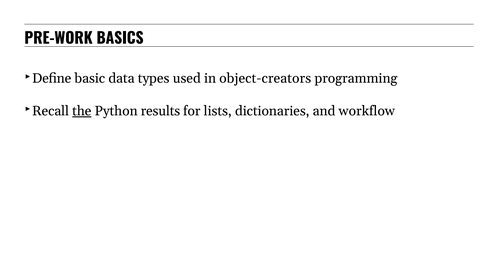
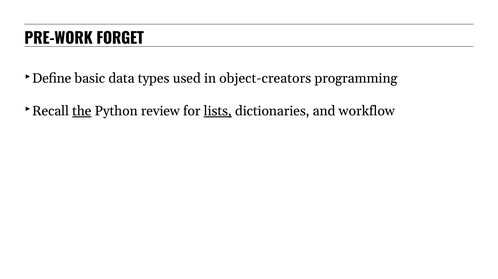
BASICS: BASICS -> FORGET
results: results -> review
lists underline: none -> present
